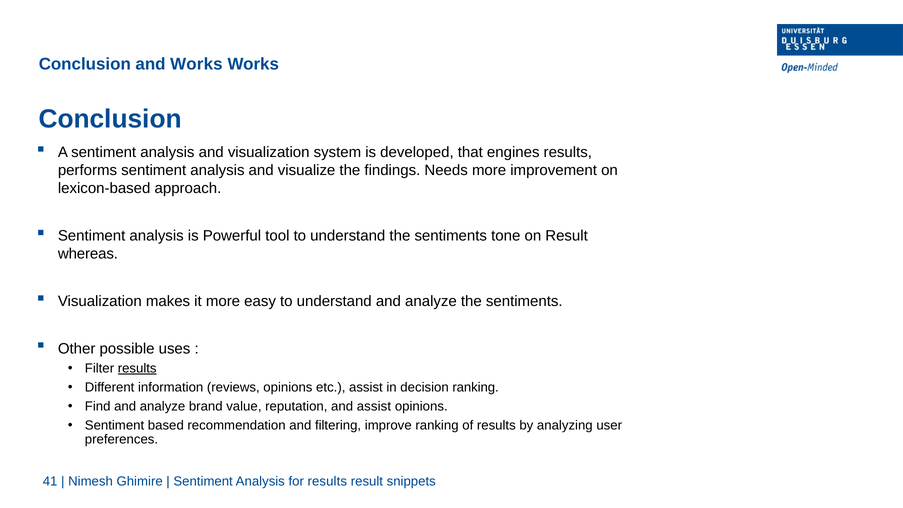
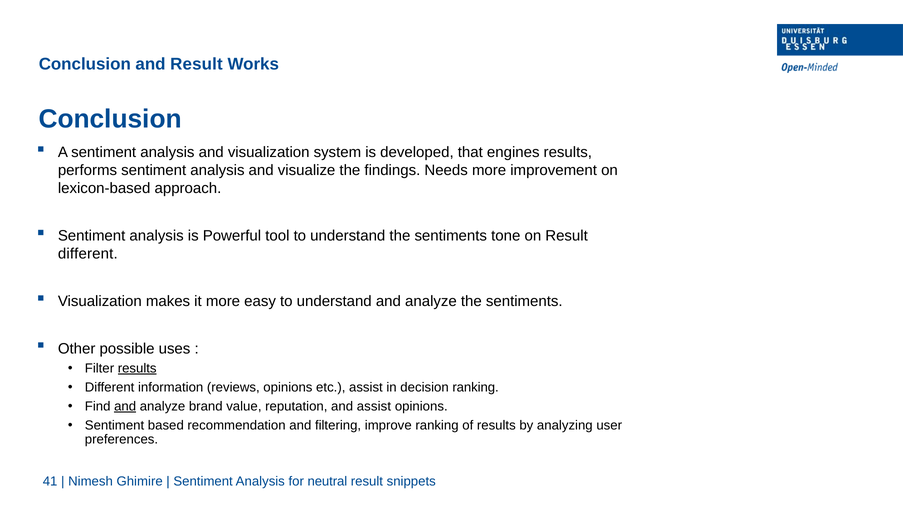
and Works: Works -> Result
whereas at (88, 254): whereas -> different
and at (125, 406) underline: none -> present
for results: results -> neutral
